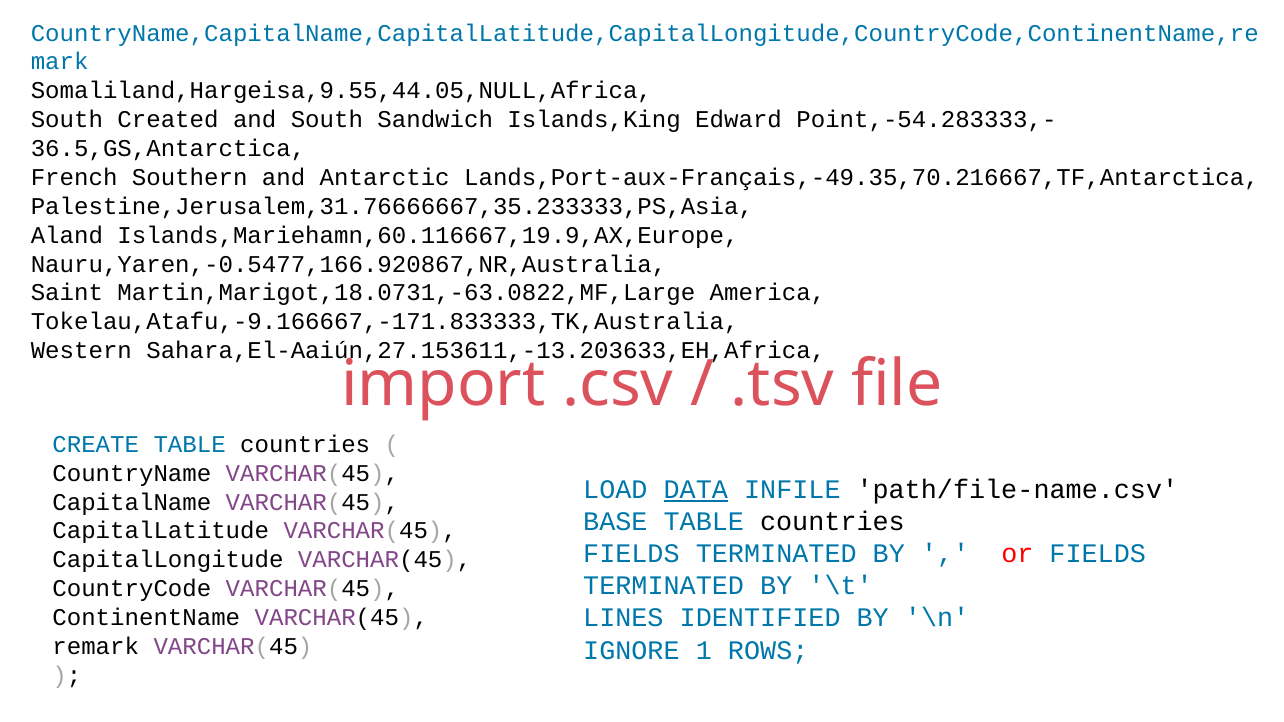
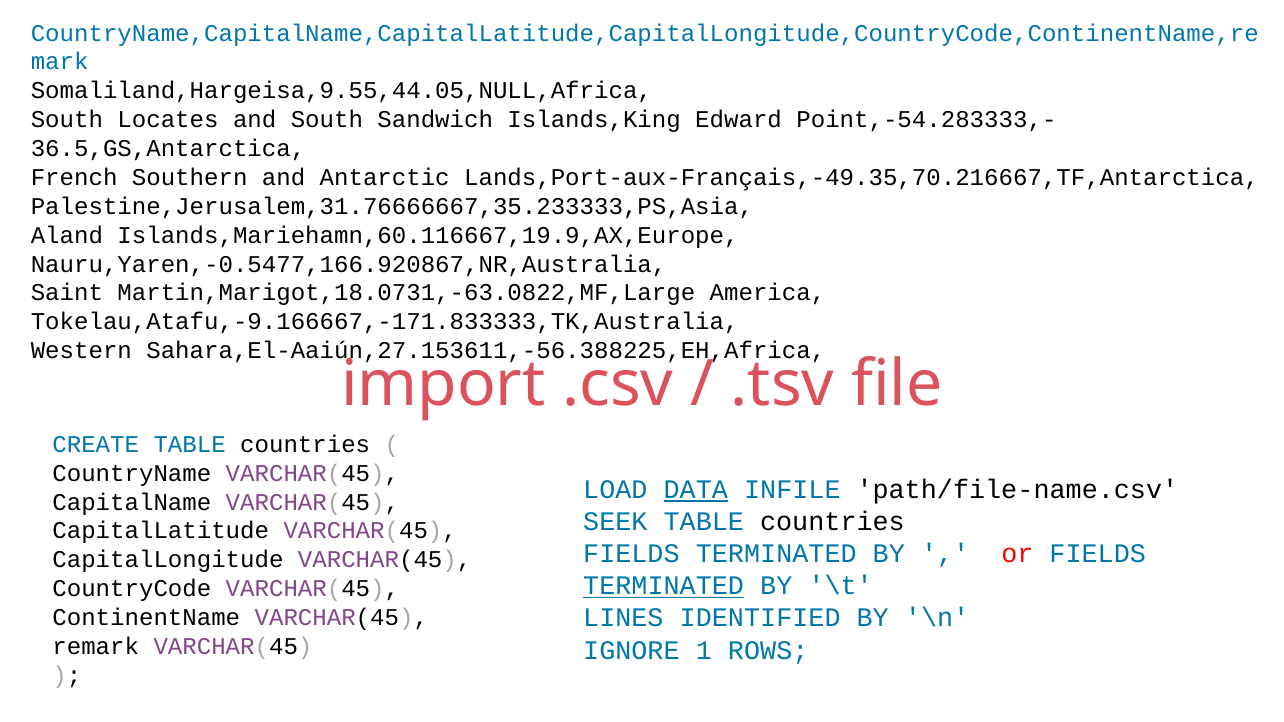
Created: Created -> Locates
Sahara,El-Aaiún,27.153611,-13.203633,EH,Africa: Sahara,El-Aaiún,27.153611,-13.203633,EH,Africa -> Sahara,El-Aaiún,27.153611,-56.388225,EH,Africa
BASE: BASE -> SEEK
TERMINATED at (664, 586) underline: none -> present
